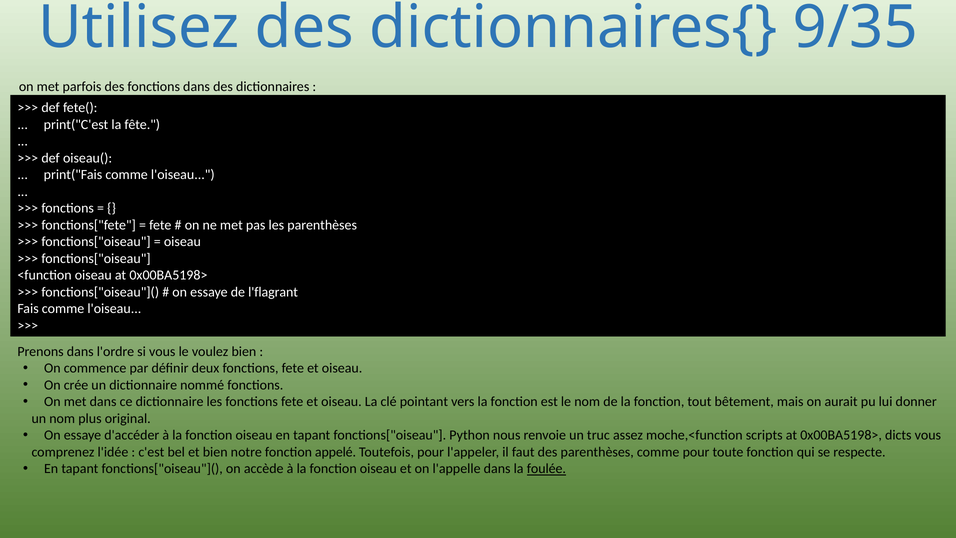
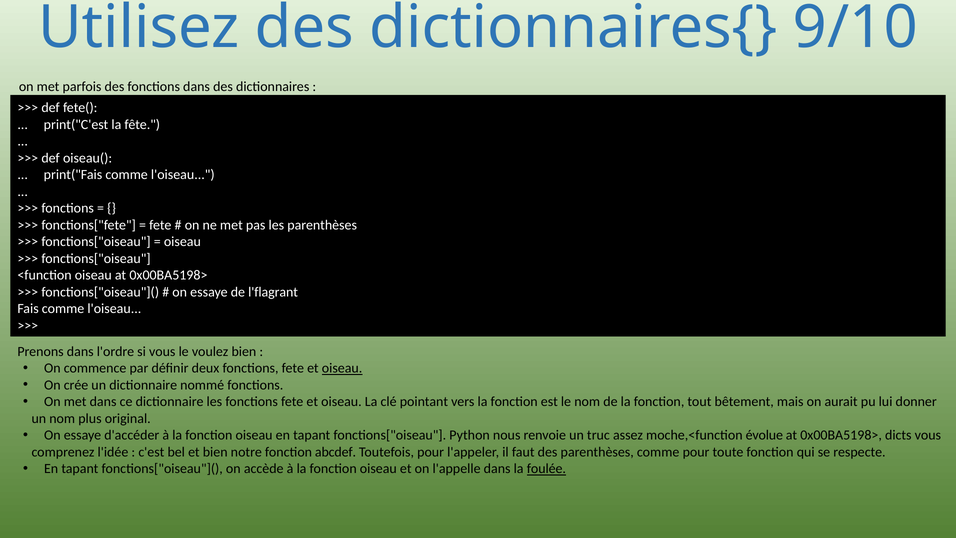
9/35: 9/35 -> 9/10
oiseau at (342, 368) underline: none -> present
scripts: scripts -> évolue
appelé: appelé -> abcdef
